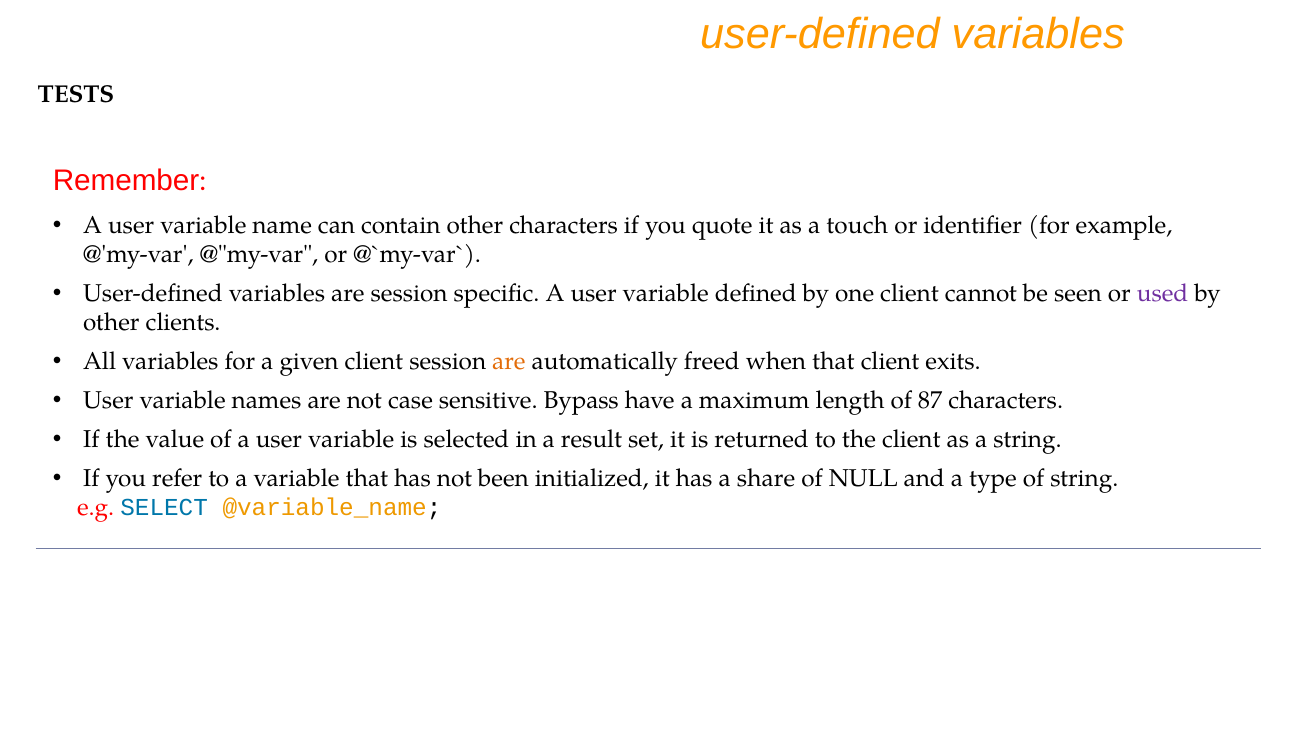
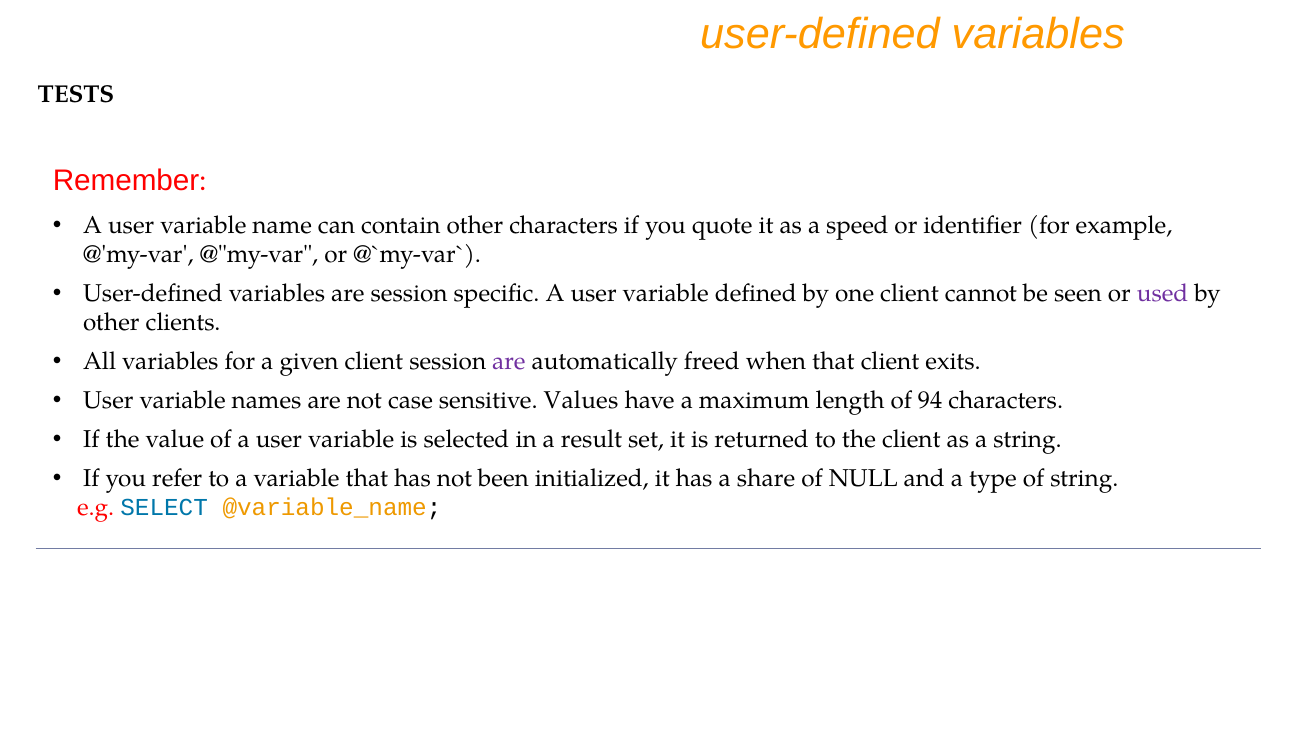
touch: touch -> speed
are at (509, 362) colour: orange -> purple
Bypass: Bypass -> Values
87: 87 -> 94
